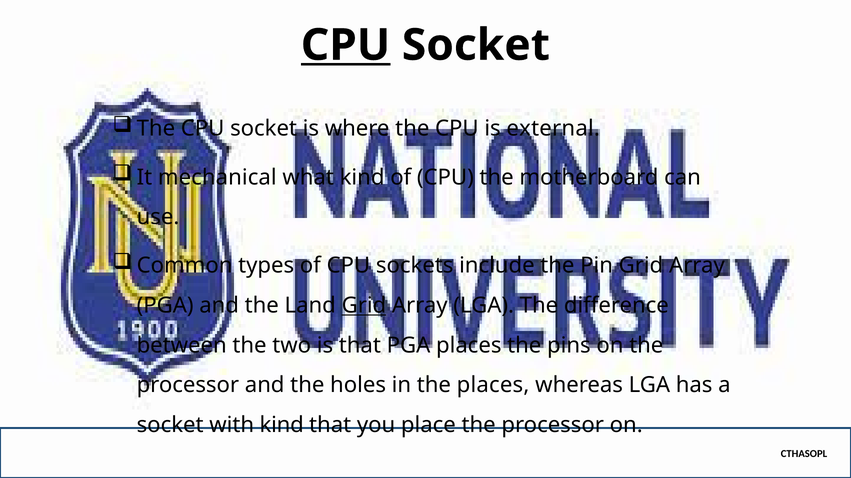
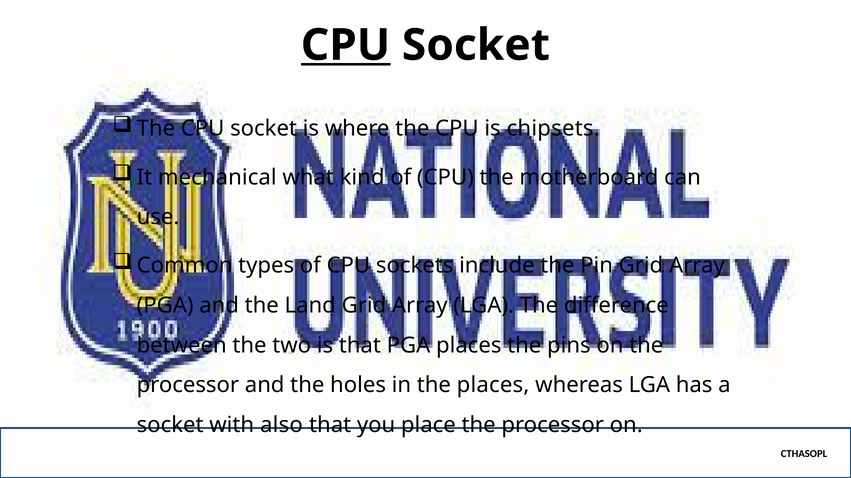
external: external -> chipsets
Grid at (364, 306) underline: present -> none
with kind: kind -> also
